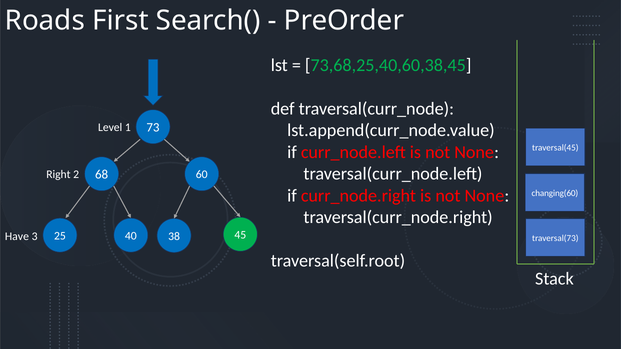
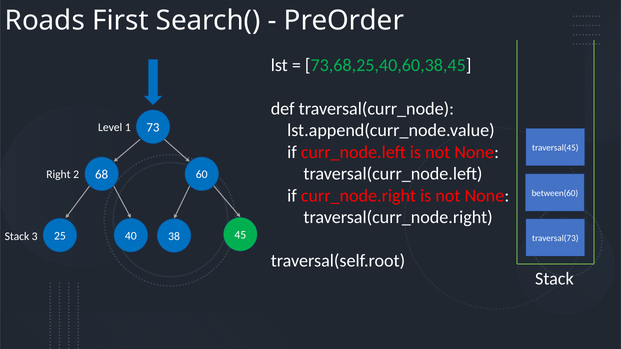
changing(60: changing(60 -> between(60
Have at (17, 237): Have -> Stack
